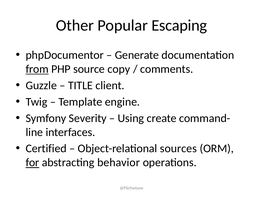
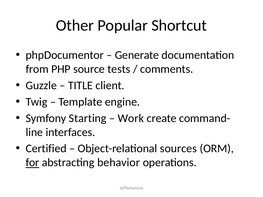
Escaping: Escaping -> Shortcut
from underline: present -> none
copy: copy -> tests
Severity: Severity -> Starting
Using: Using -> Work
